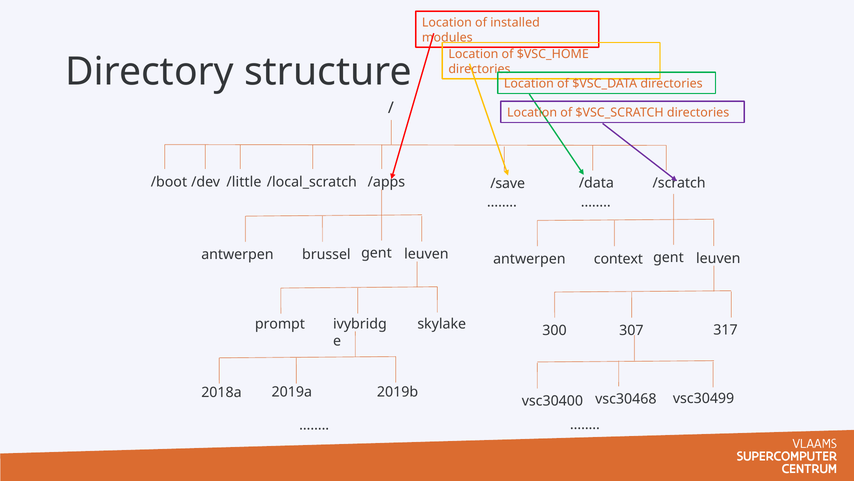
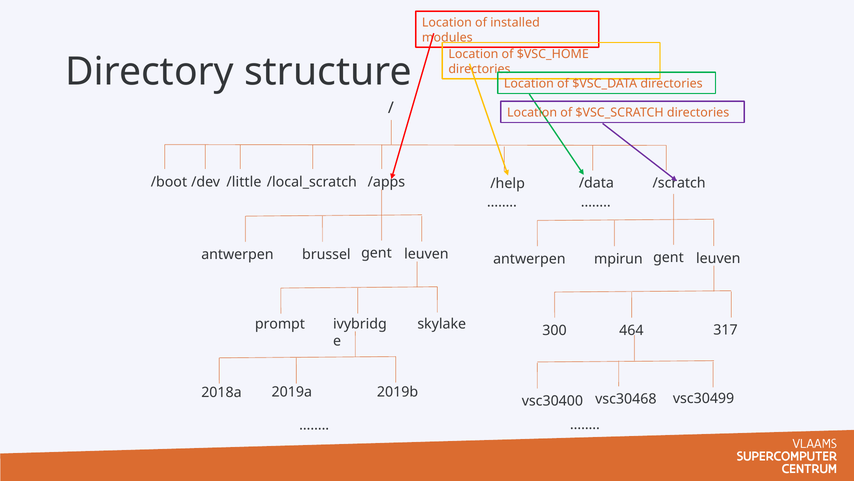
/save: /save -> /help
context: context -> mpirun
307: 307 -> 464
